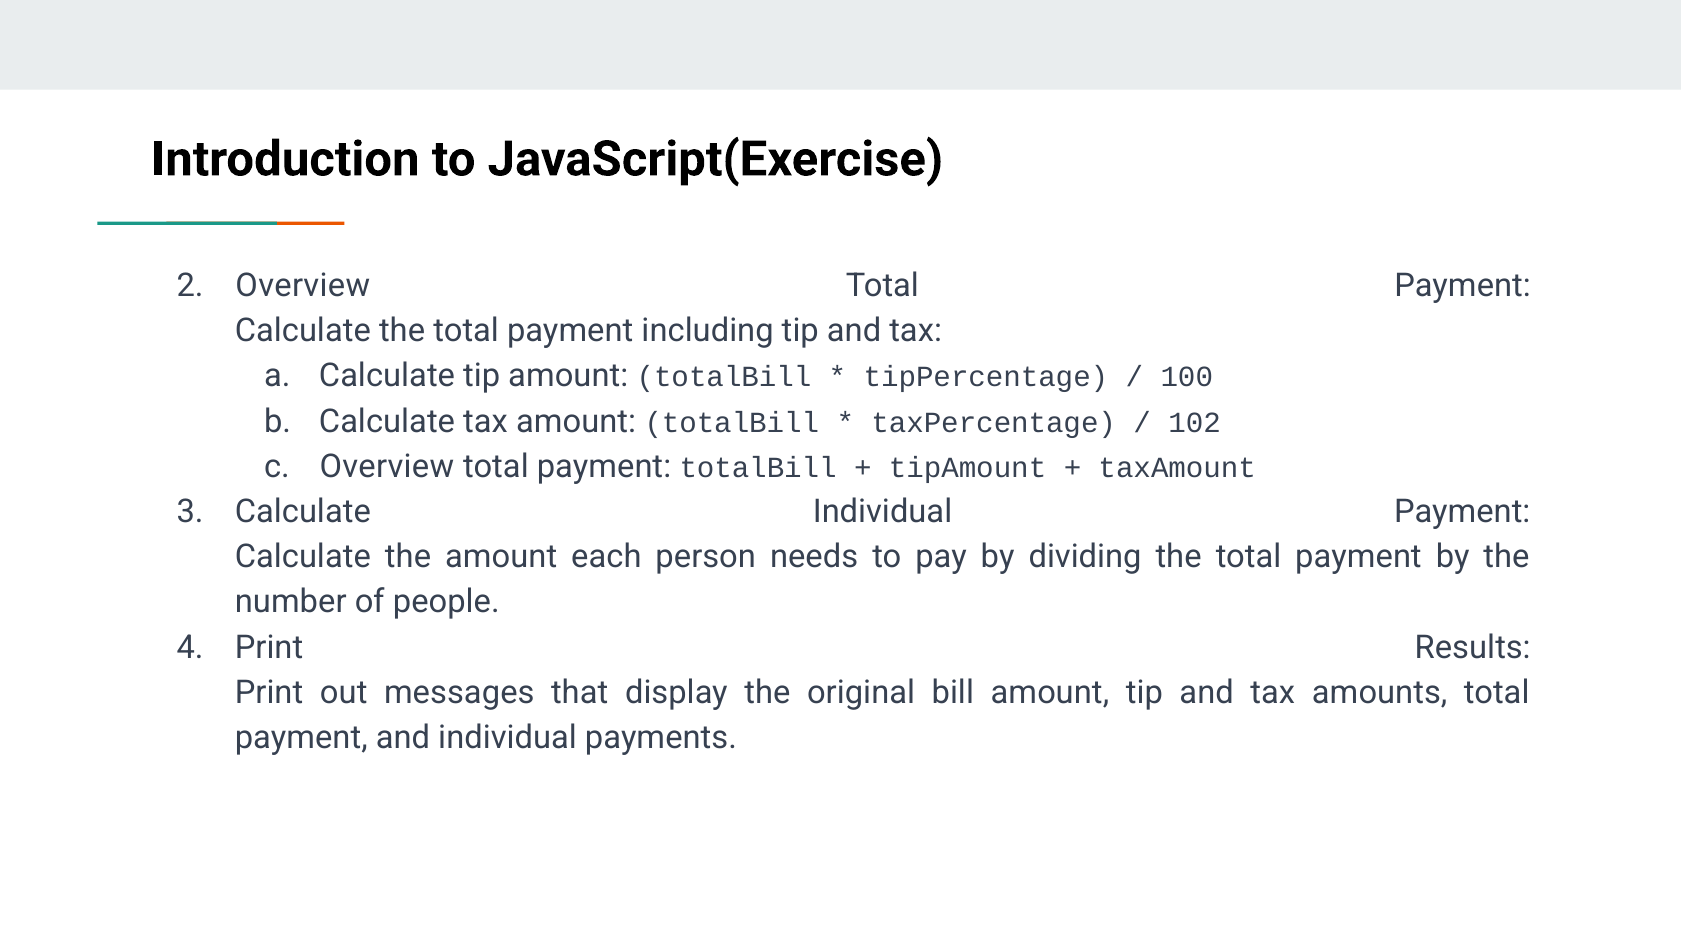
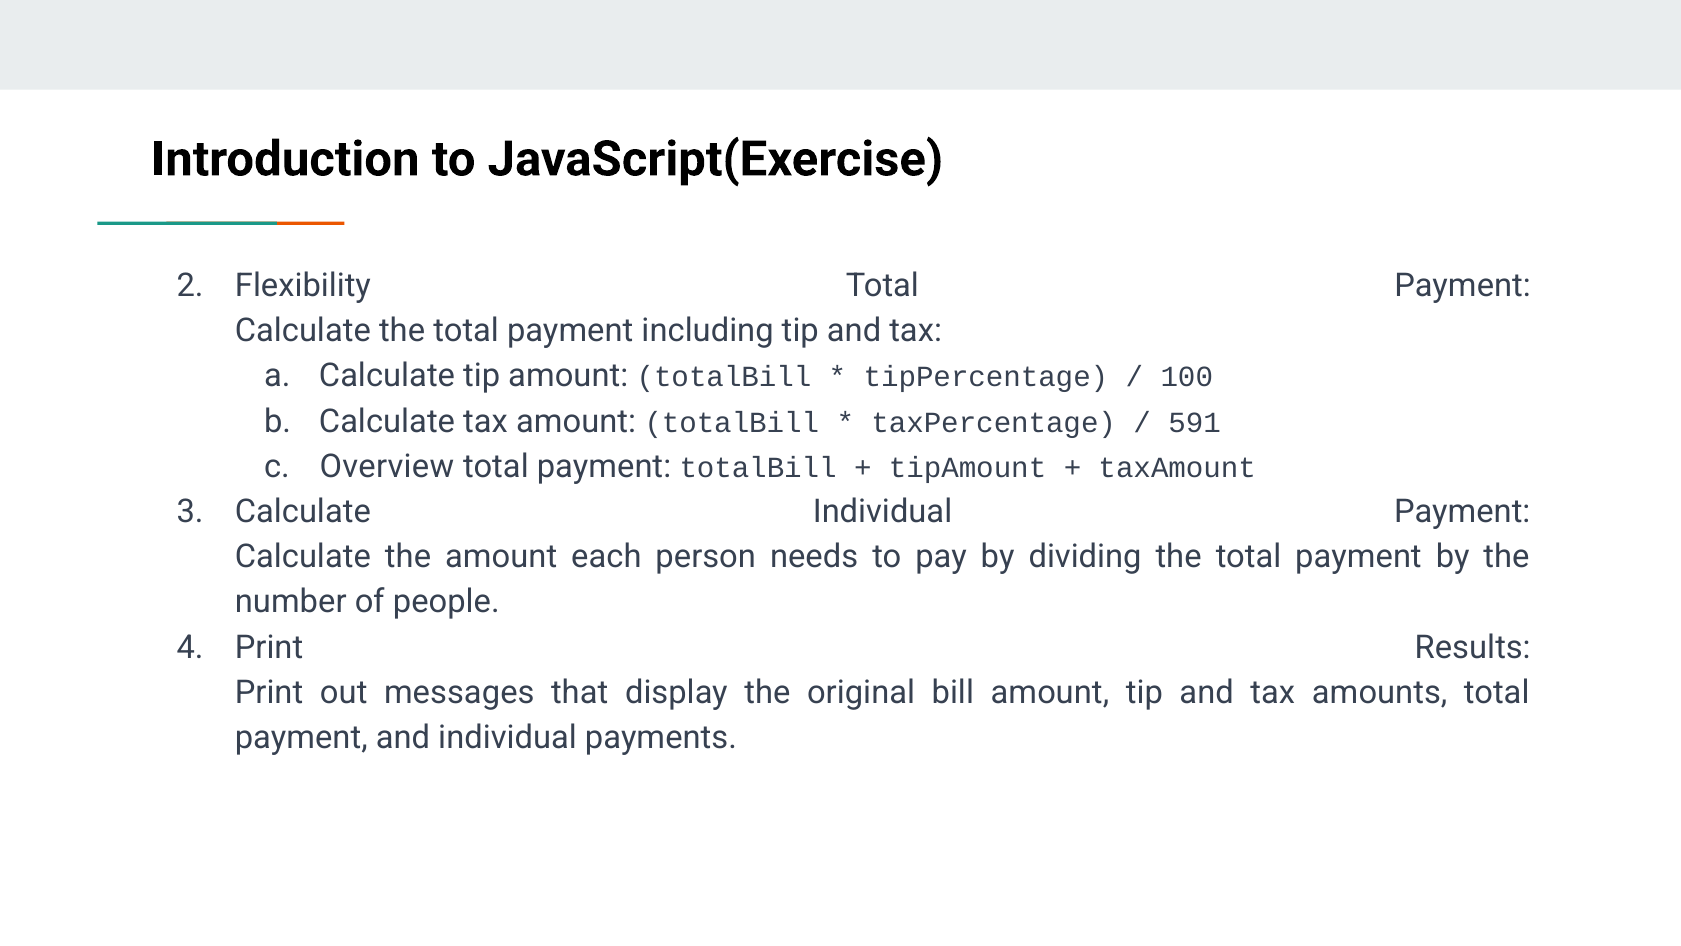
Overview at (303, 285): Overview -> Flexibility
102: 102 -> 591
